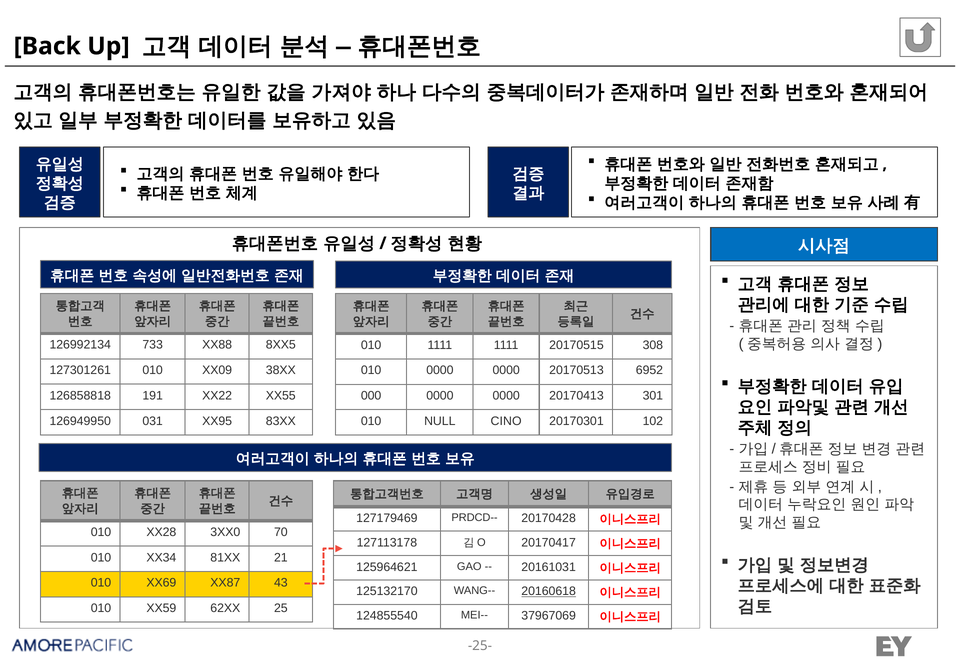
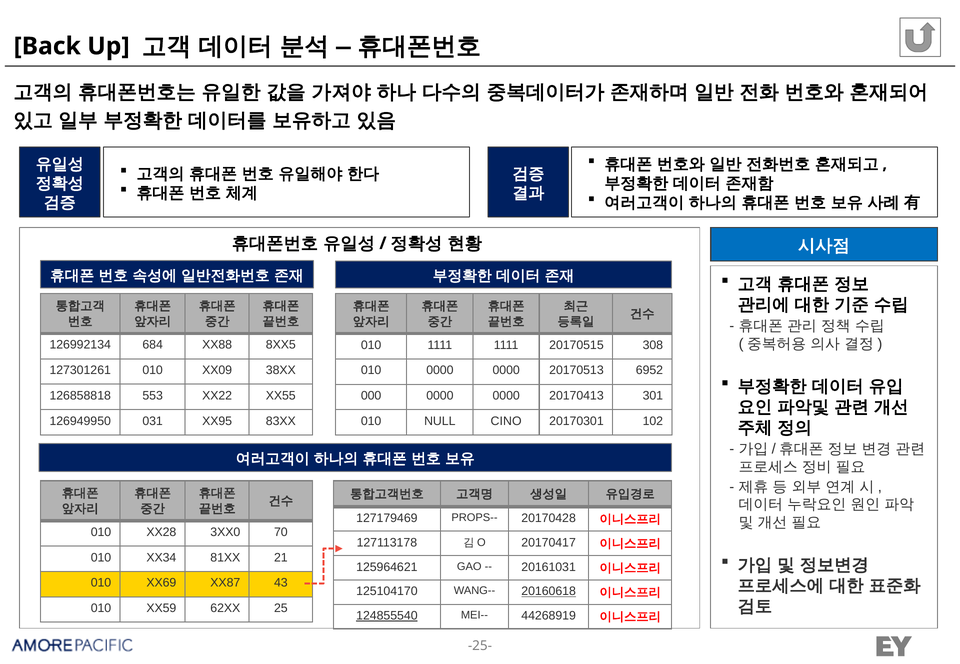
733: 733 -> 684
191: 191 -> 553
PRDCD--: PRDCD-- -> PROPS--
125132170: 125132170 -> 125104170
124855540 underline: none -> present
37967069: 37967069 -> 44268919
